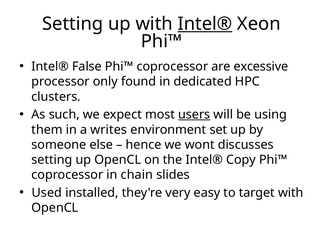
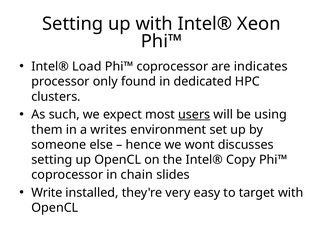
Intel® at (205, 24) underline: present -> none
False: False -> Load
excessive: excessive -> indicates
Used: Used -> Write
